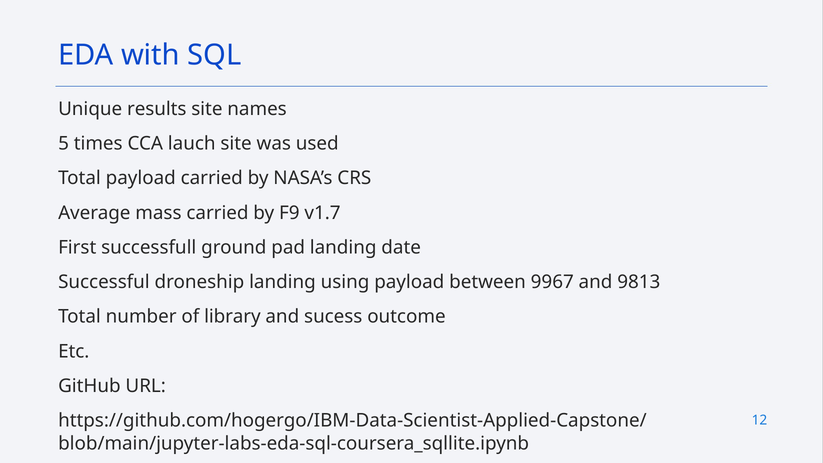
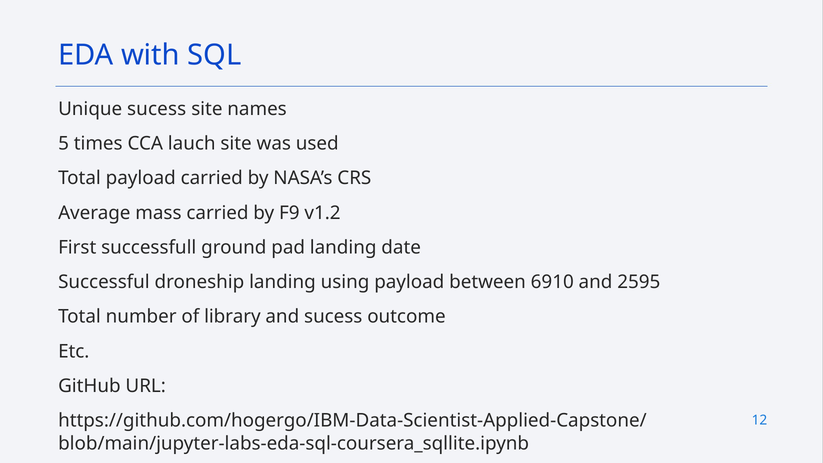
Unique results: results -> sucess
v1.7: v1.7 -> v1.2
9967: 9967 -> 6910
9813: 9813 -> 2595
